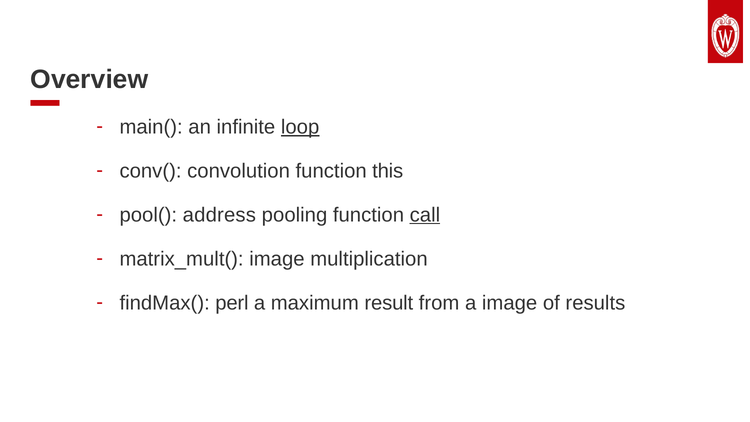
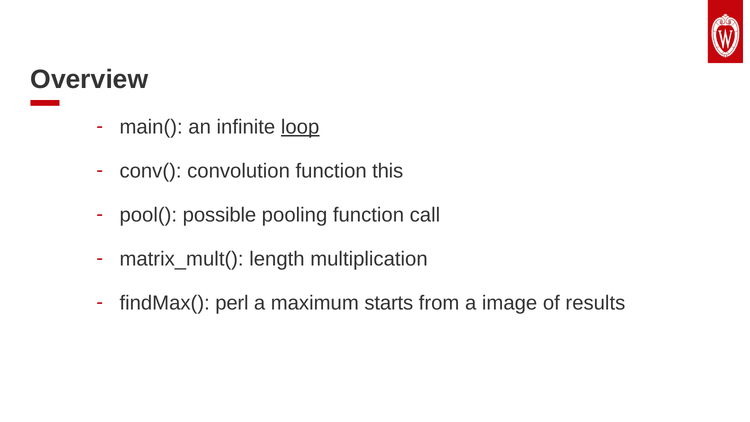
address: address -> possible
call underline: present -> none
matrix_mult( image: image -> length
result: result -> starts
